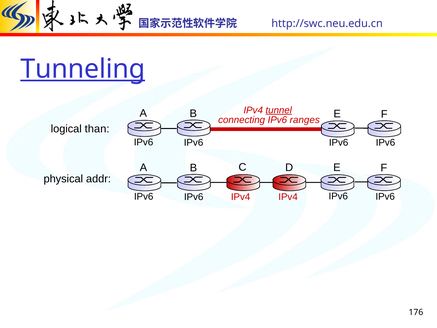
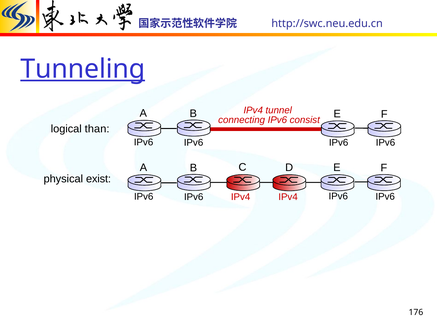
tunnel underline: present -> none
ranges: ranges -> consist
addr: addr -> exist
